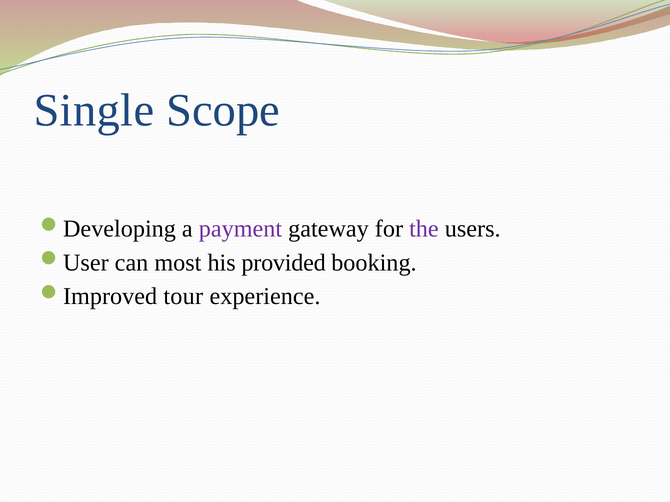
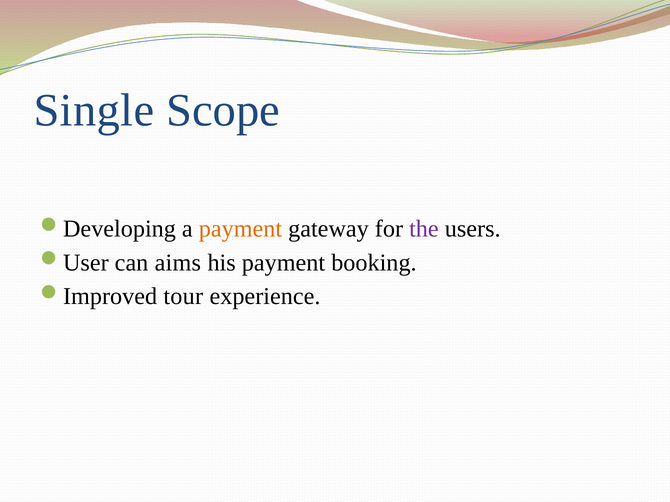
payment at (240, 229) colour: purple -> orange
most: most -> aims
his provided: provided -> payment
